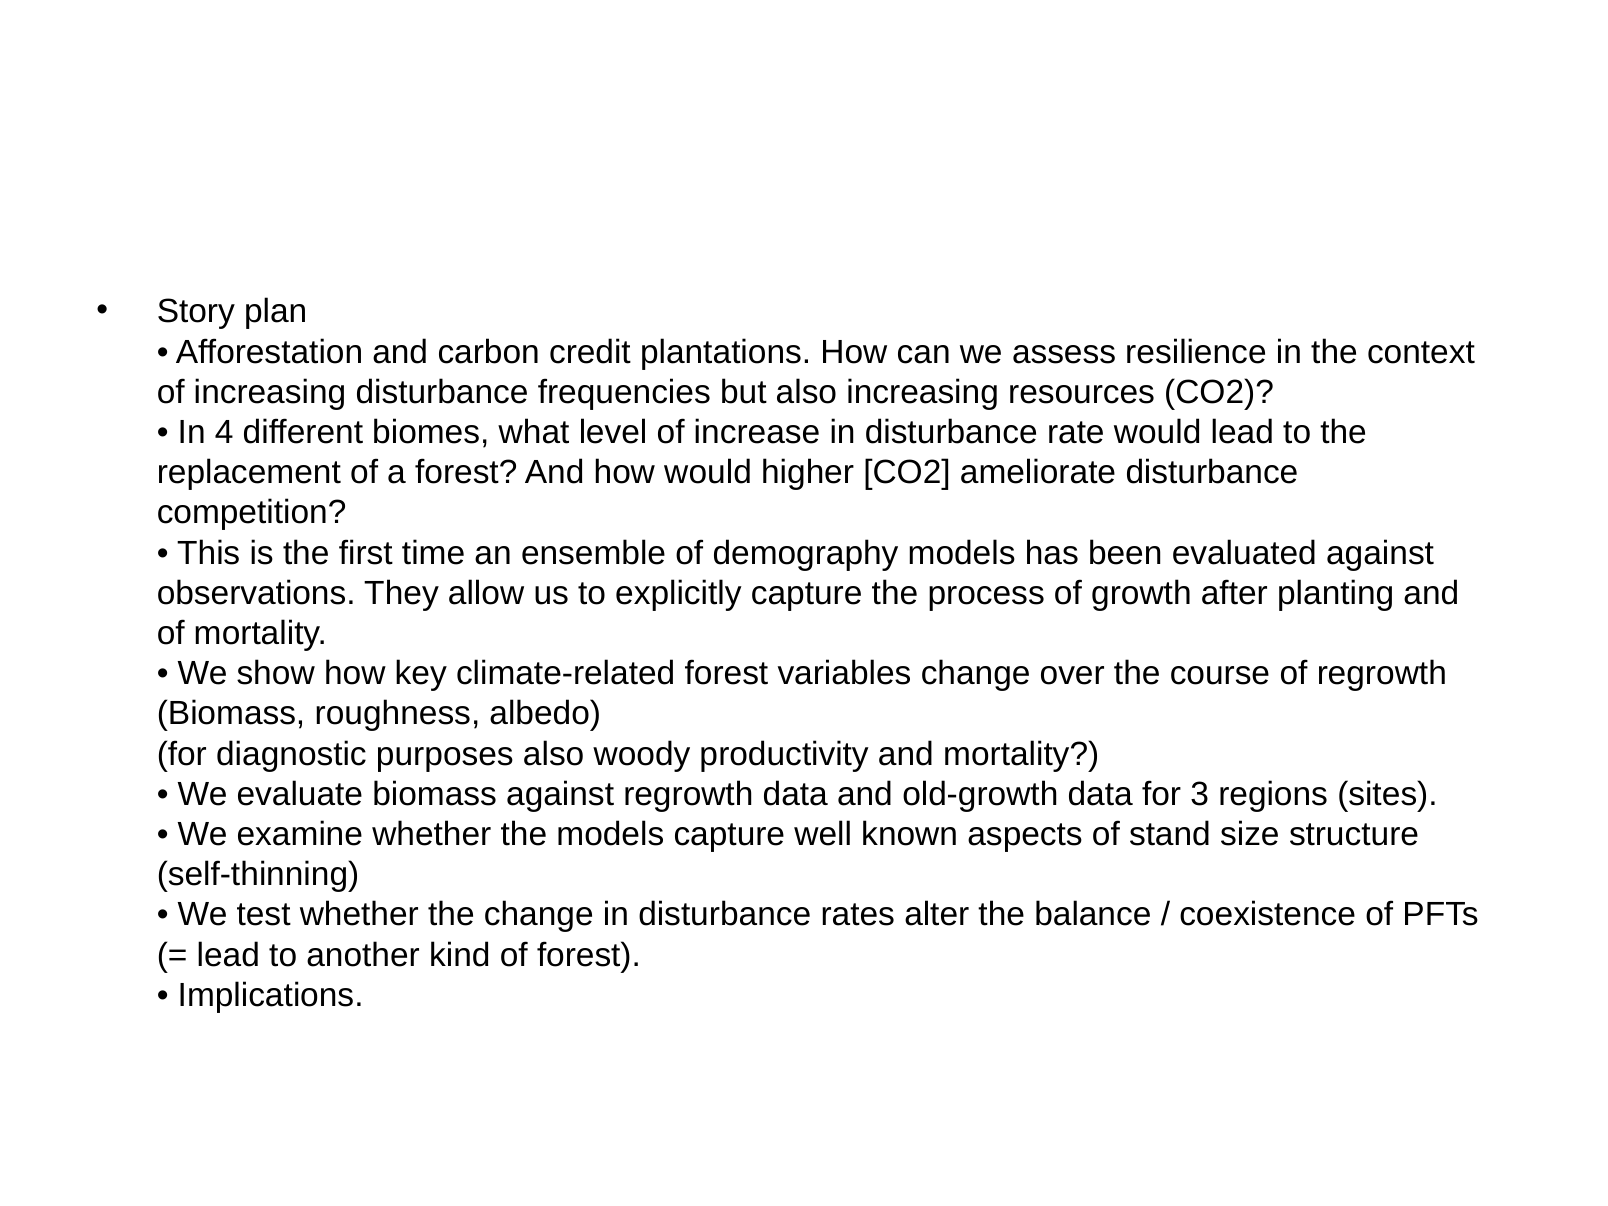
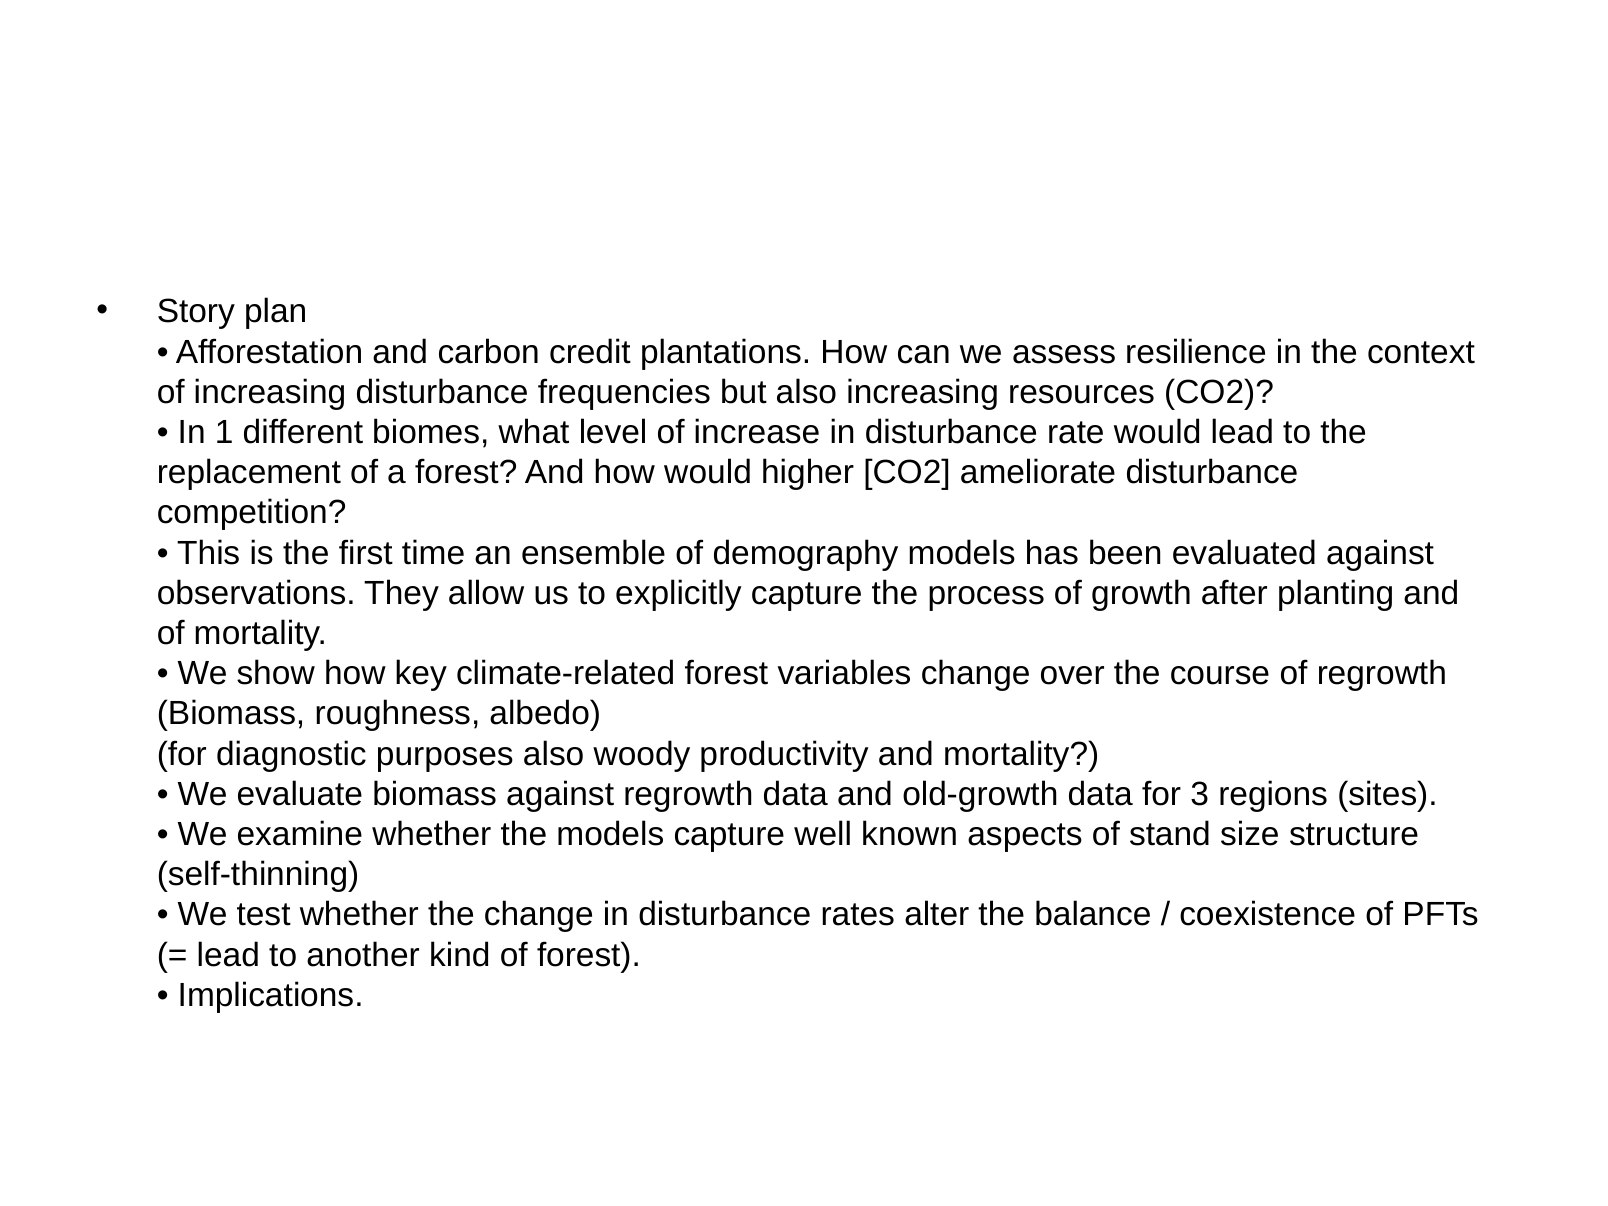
4: 4 -> 1
